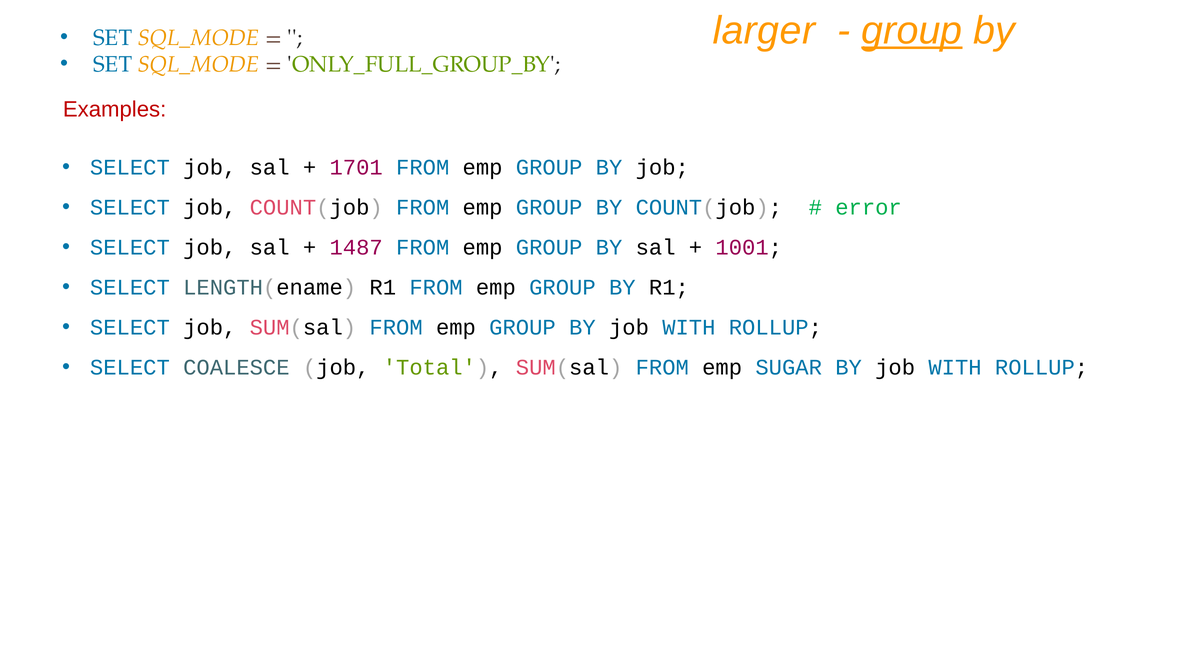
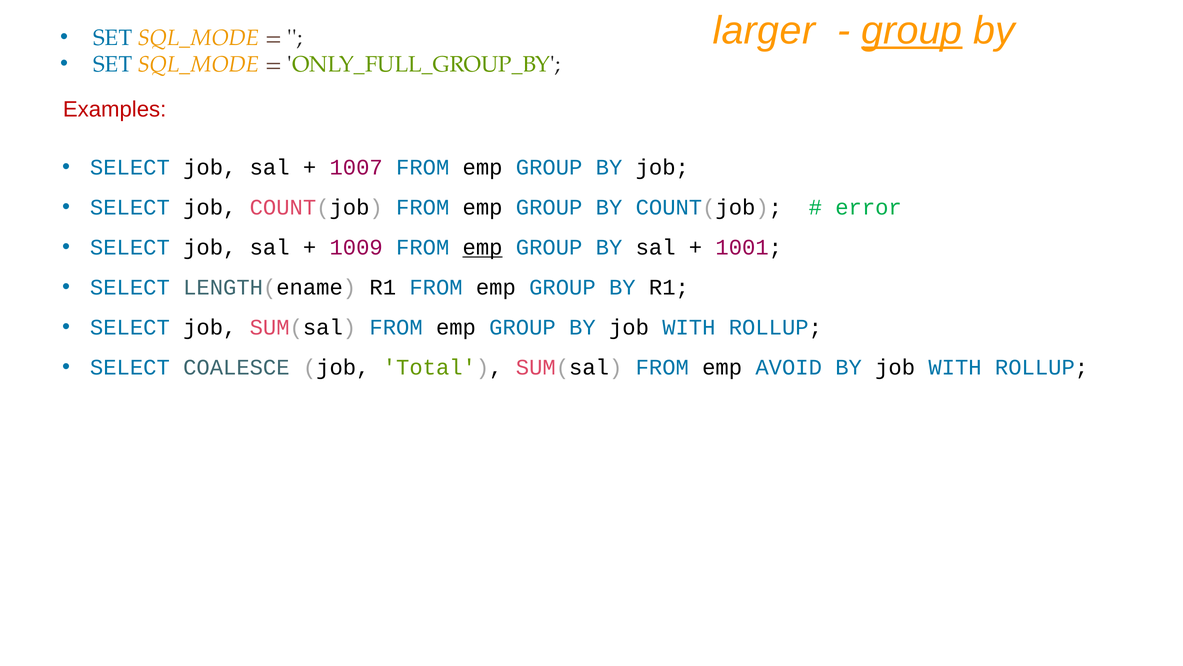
1701: 1701 -> 1007
1487: 1487 -> 1009
emp at (483, 247) underline: none -> present
SUGAR: SUGAR -> AVOID
